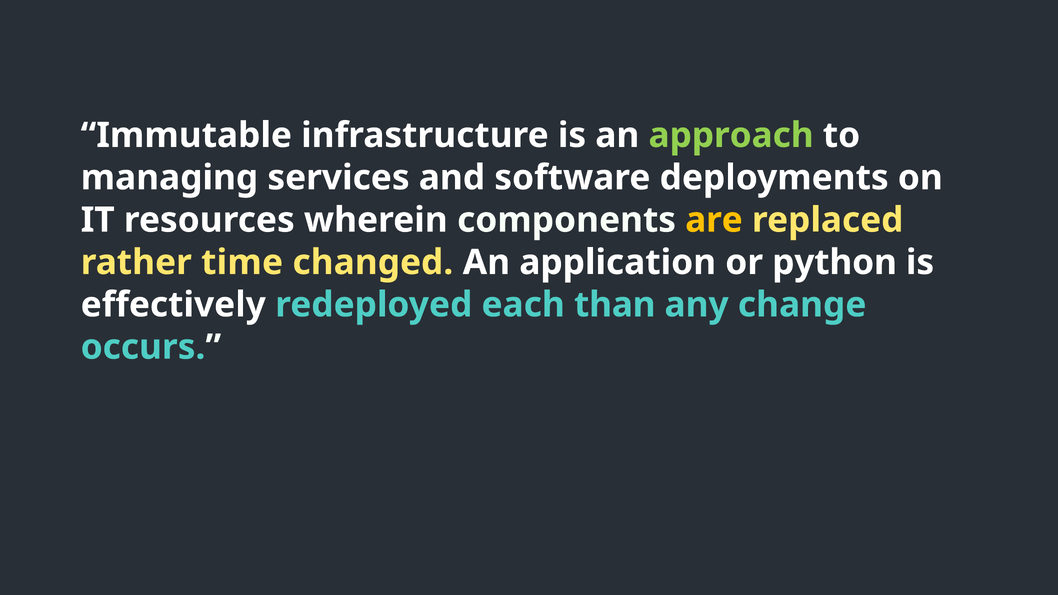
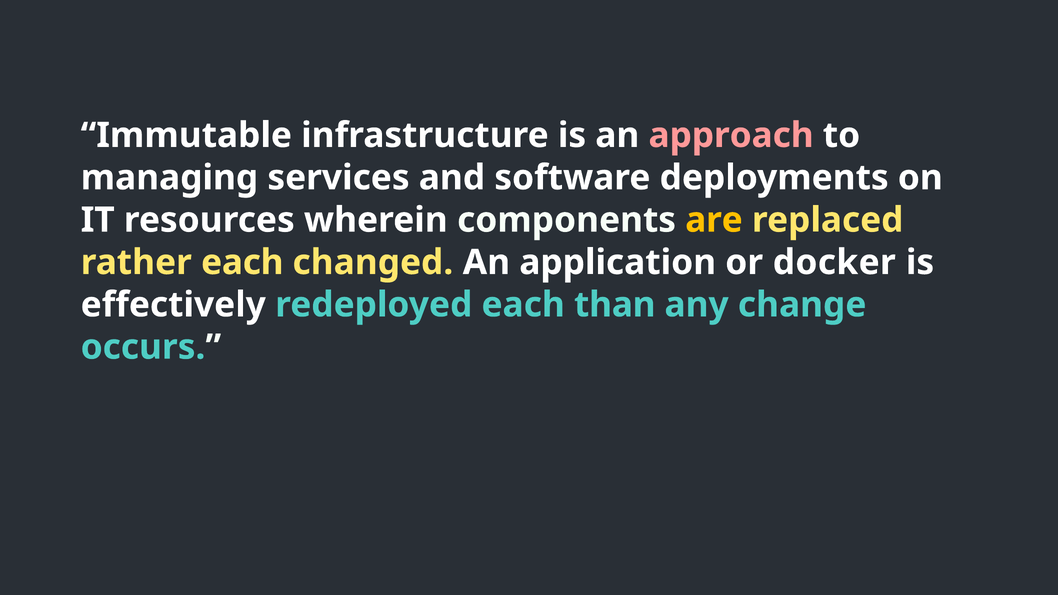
approach colour: light green -> pink
rather time: time -> each
python: python -> docker
